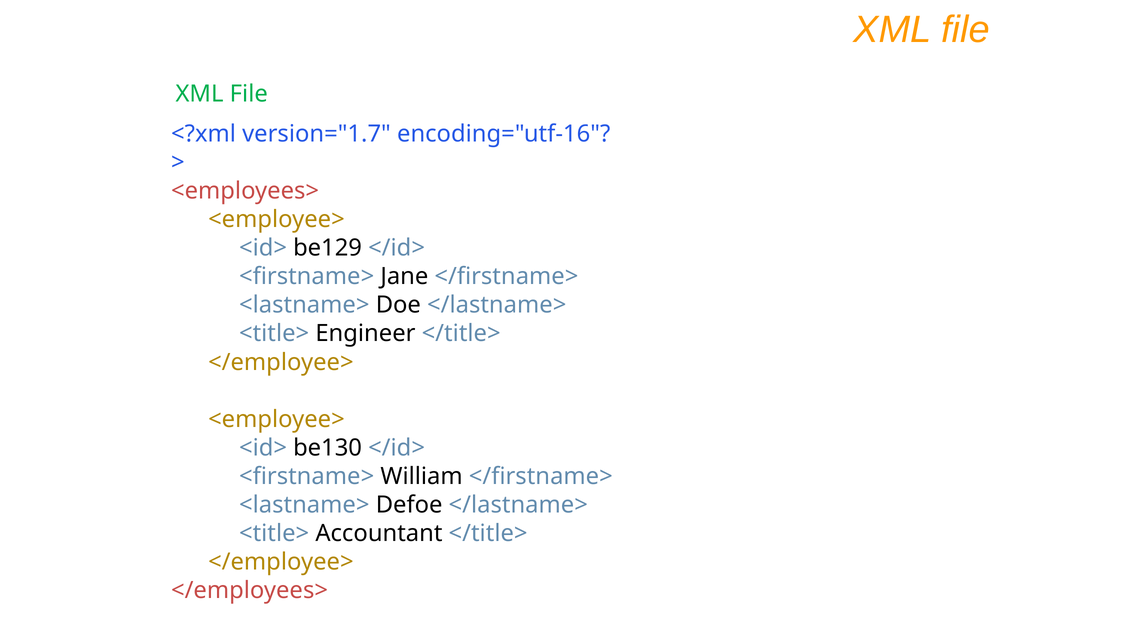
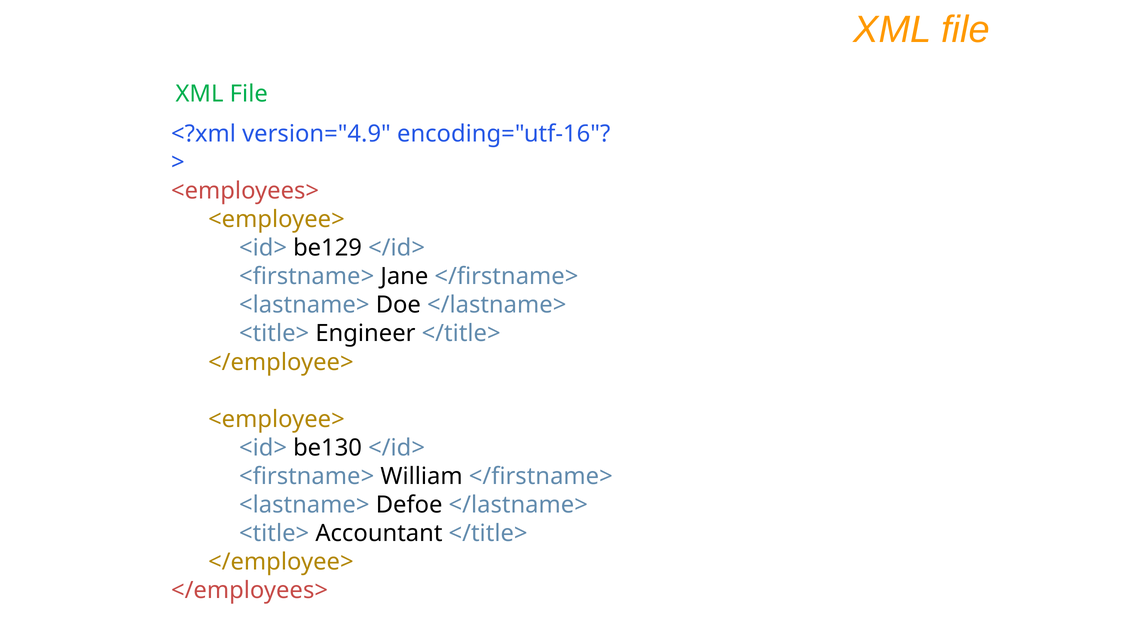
version="1.7: version="1.7 -> version="4.9
